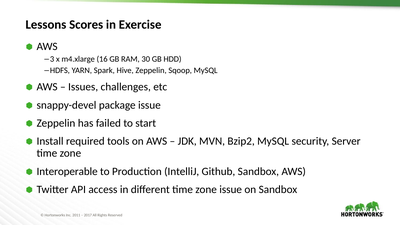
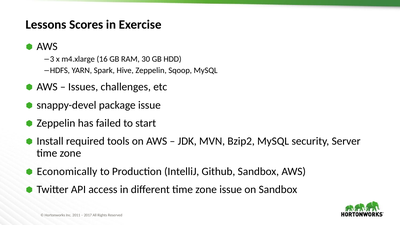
Interoperable: Interoperable -> Economically
